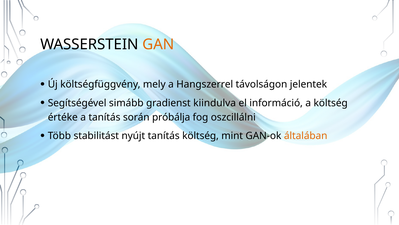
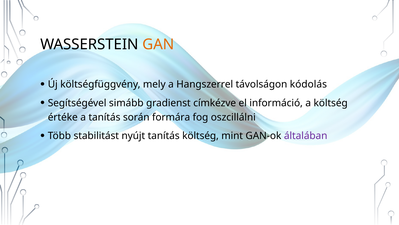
jelentek: jelentek -> kódolás
kiindulva: kiindulva -> címkézve
próbálja: próbálja -> formára
általában colour: orange -> purple
